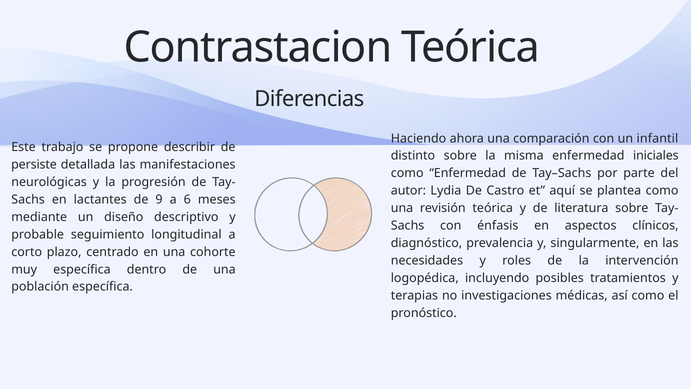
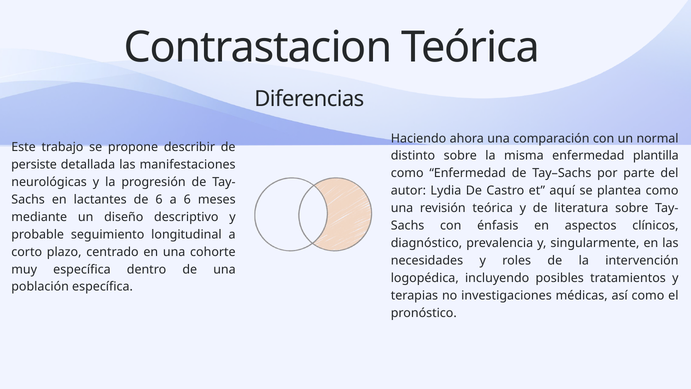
infantil: infantil -> normal
iniciales: iniciales -> plantilla
de 9: 9 -> 6
